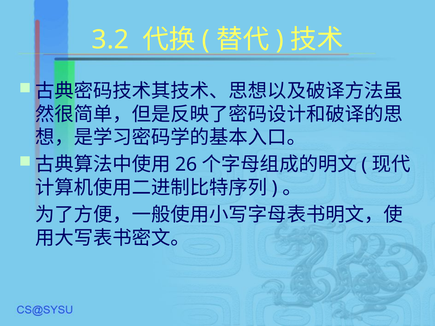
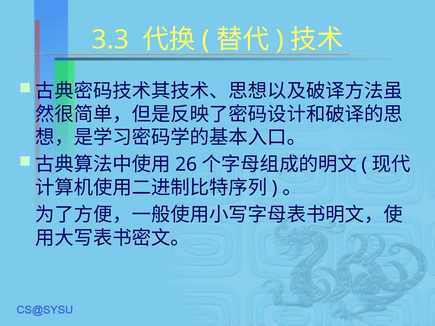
3.2: 3.2 -> 3.3
